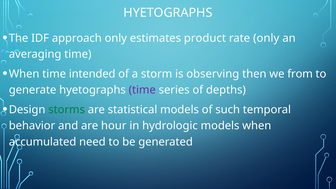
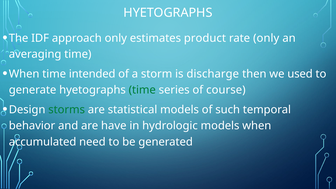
observing: observing -> discharge
from: from -> used
time at (142, 90) colour: purple -> green
depths: depths -> course
hour: hour -> have
